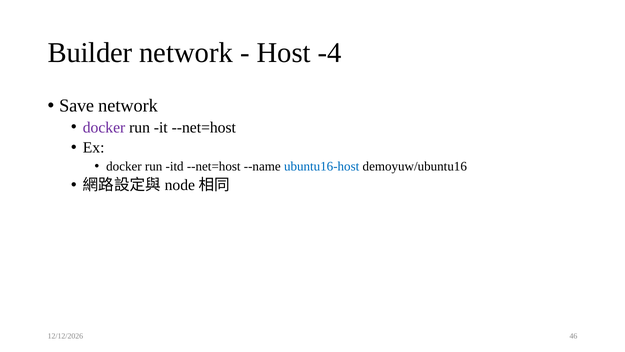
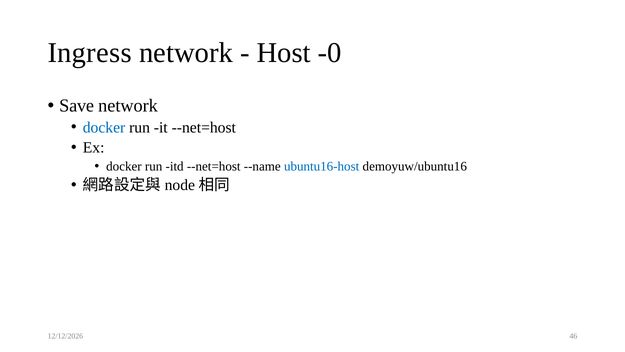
Builder: Builder -> Ingress
-4: -4 -> -0
docker at (104, 127) colour: purple -> blue
